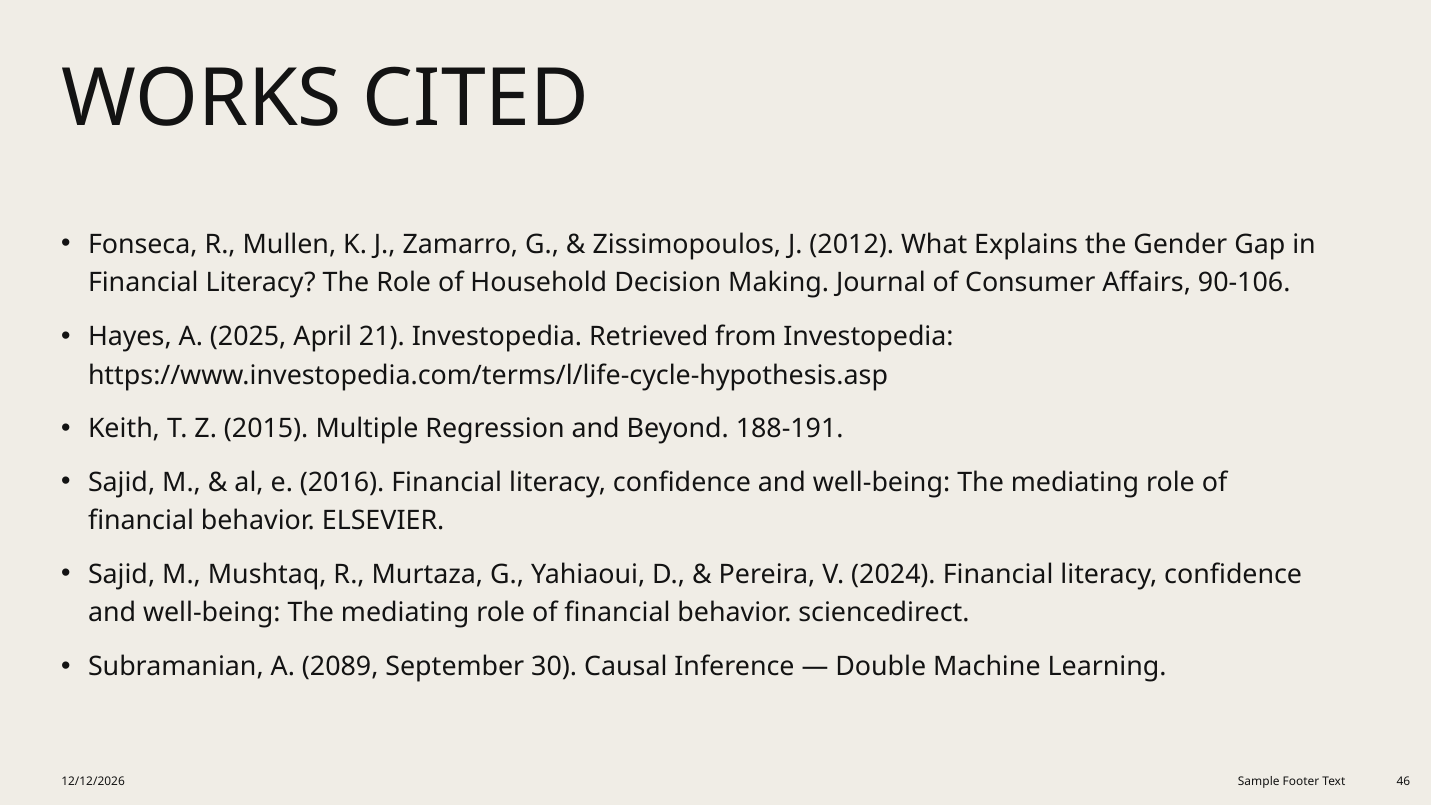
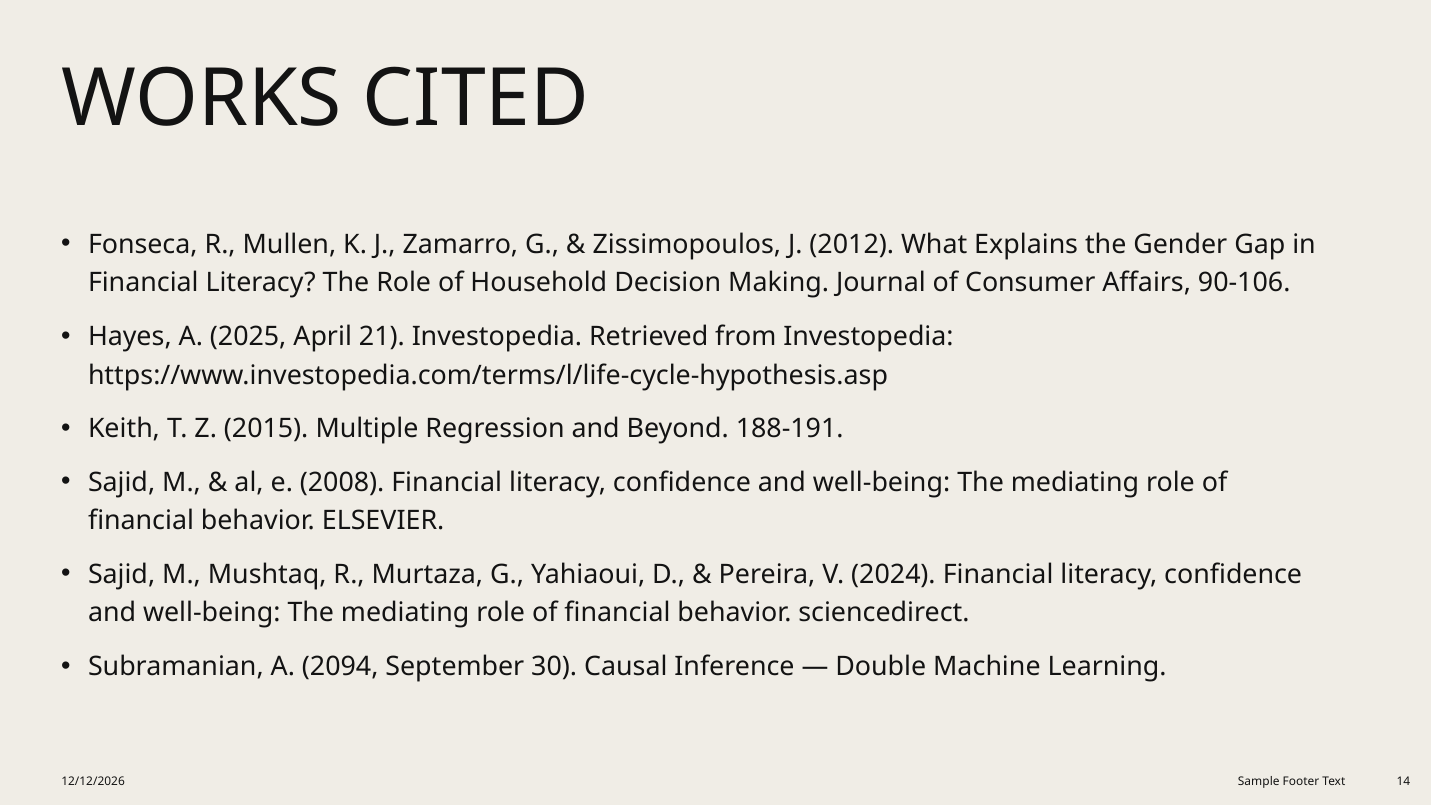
2016: 2016 -> 2008
2089: 2089 -> 2094
46: 46 -> 14
